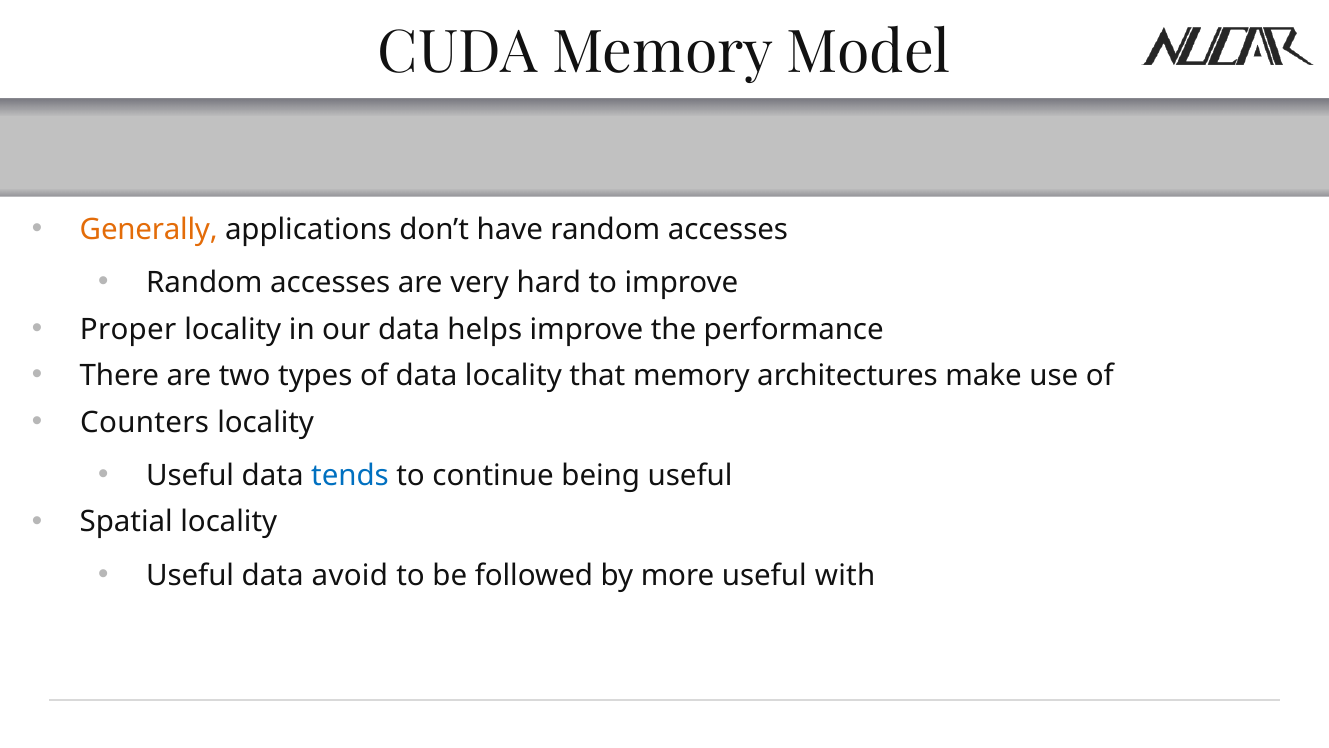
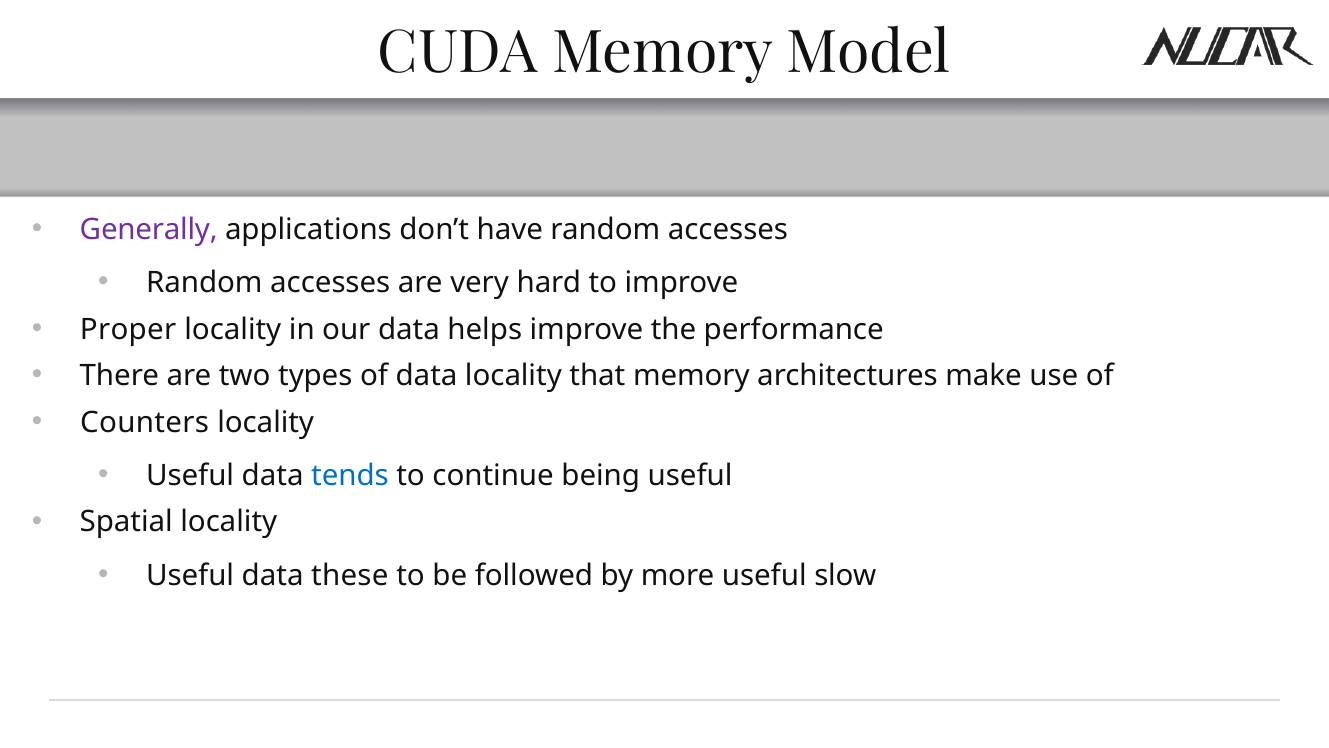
Generally colour: orange -> purple
avoid: avoid -> these
with: with -> slow
